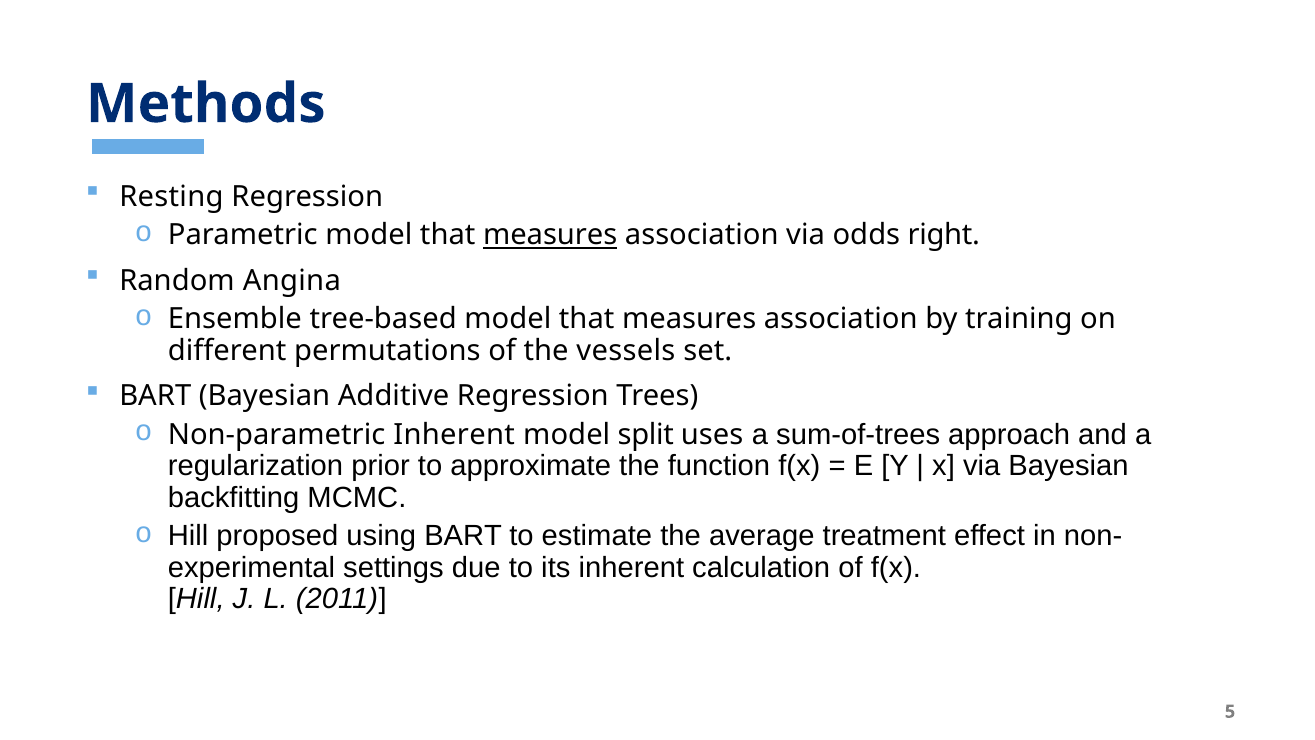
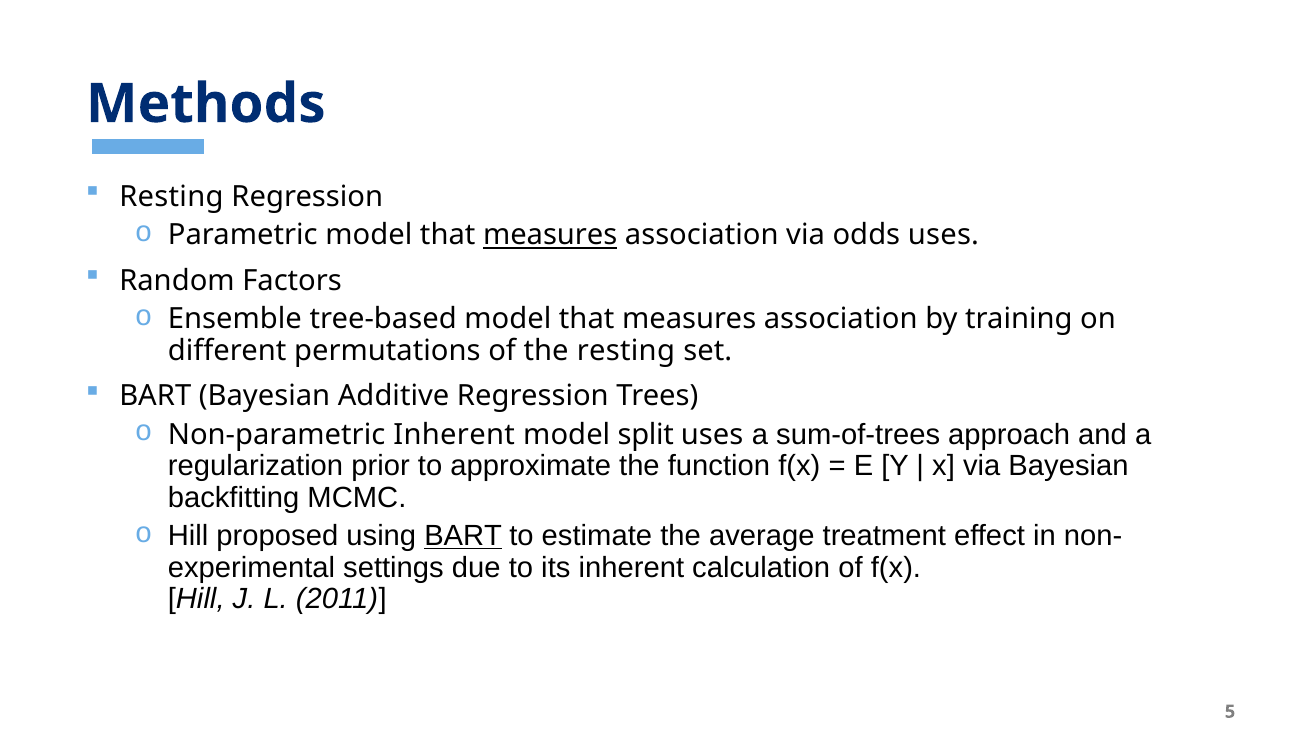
odds right: right -> uses
Angina: Angina -> Factors
the vessels: vessels -> resting
BART at (463, 536) underline: none -> present
